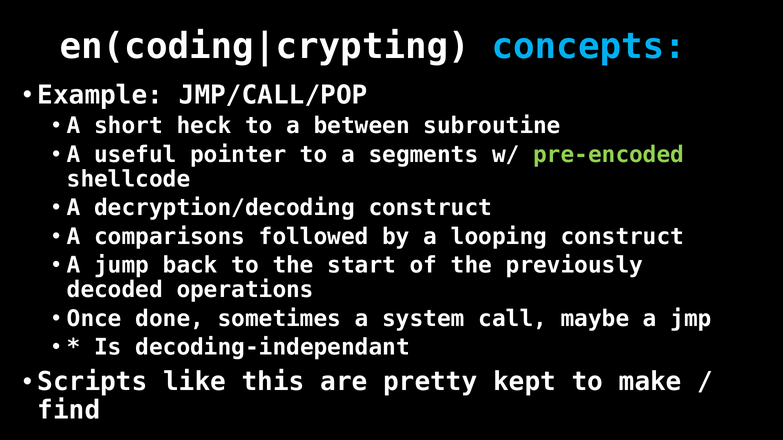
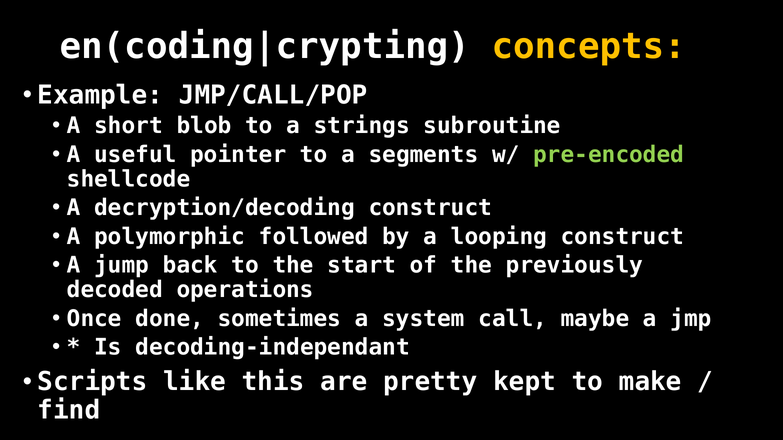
concepts colour: light blue -> yellow
heck: heck -> blob
between: between -> strings
comparisons: comparisons -> polymorphic
